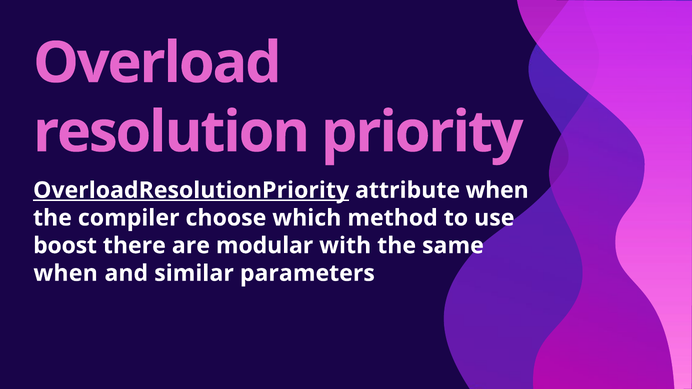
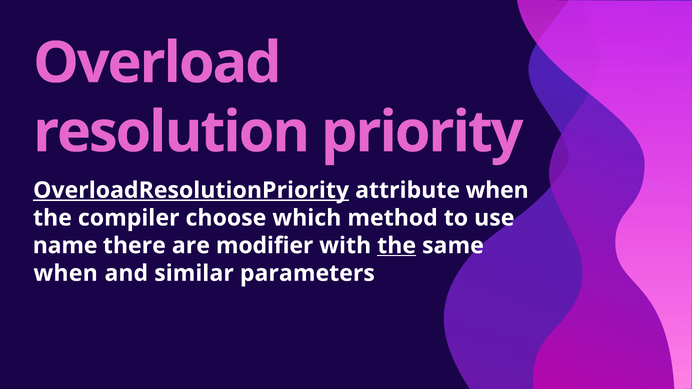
boost: boost -> name
modular: modular -> modifier
the at (397, 246) underline: none -> present
